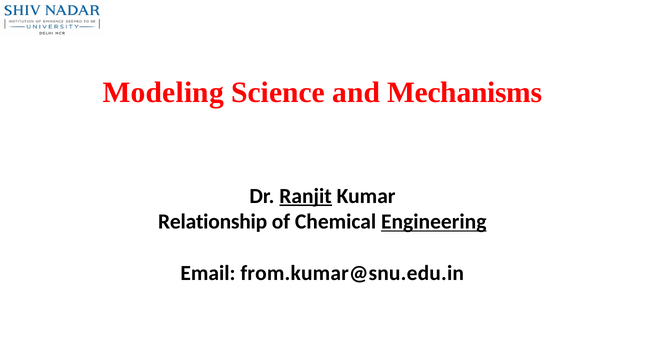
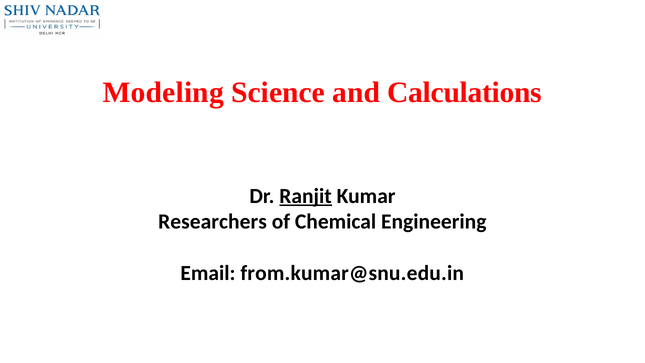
Mechanisms: Mechanisms -> Calculations
Relationship: Relationship -> Researchers
Engineering underline: present -> none
